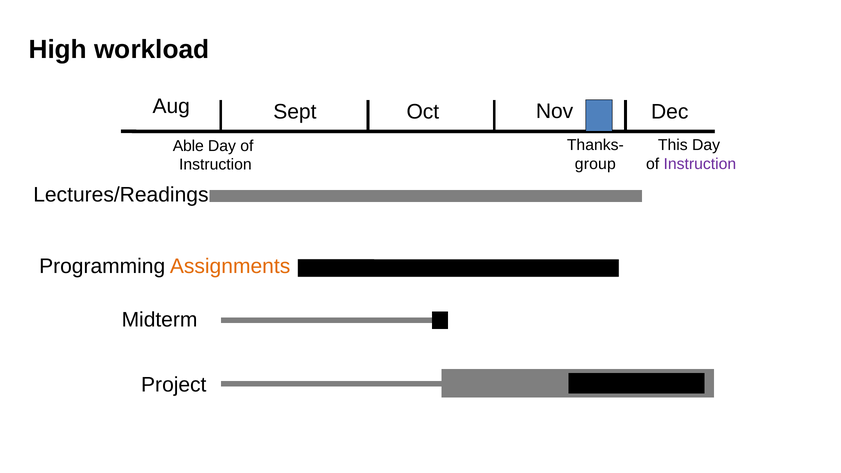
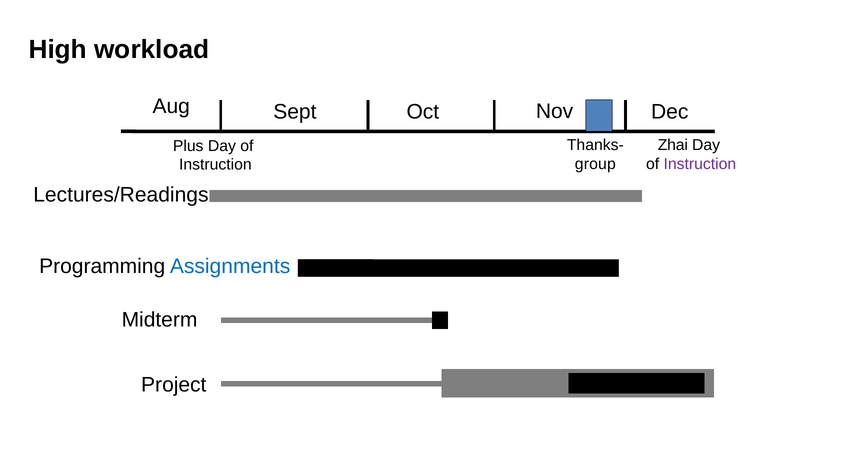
This: This -> Zhai
Able: Able -> Plus
Assignments colour: orange -> blue
